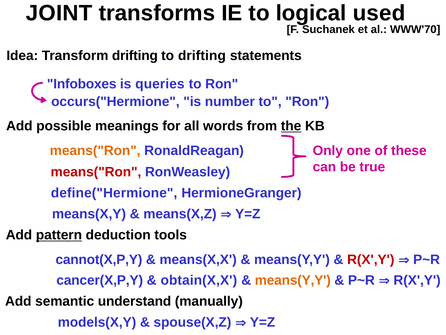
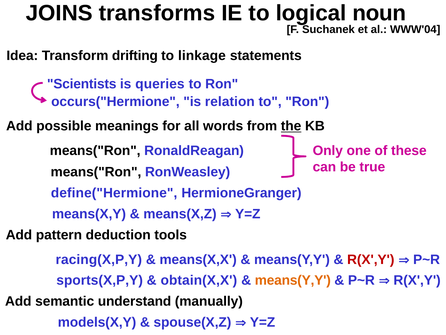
JOINT: JOINT -> JOINS
used: used -> noun
WWW'70: WWW'70 -> WWW'04
to drifting: drifting -> linkage
Infoboxes: Infoboxes -> Scientists
number: number -> relation
means("Ron at (95, 150) colour: orange -> black
means("Ron at (96, 172) colour: red -> black
pattern underline: present -> none
cannot(X,P,Y: cannot(X,P,Y -> racing(X,P,Y
cancer(X,P,Y: cancer(X,P,Y -> sports(X,P,Y
